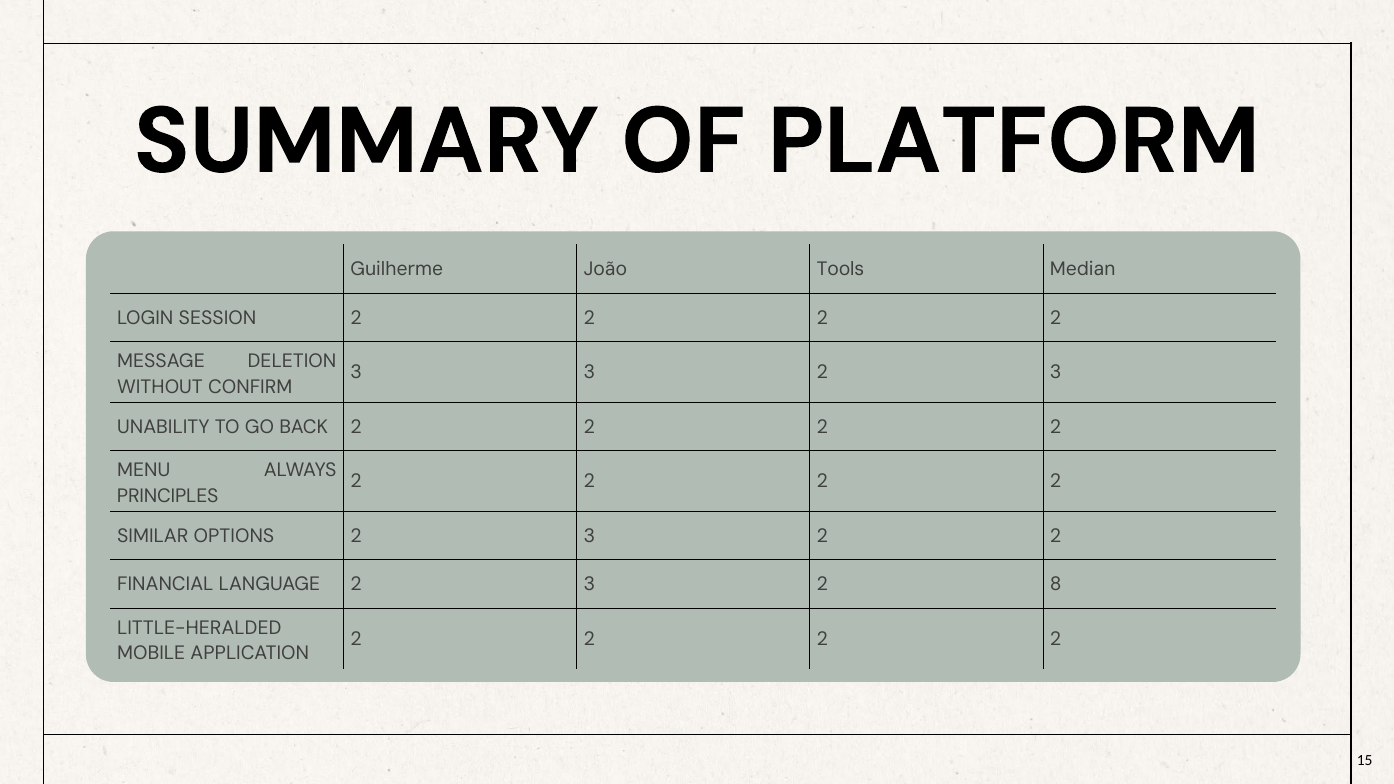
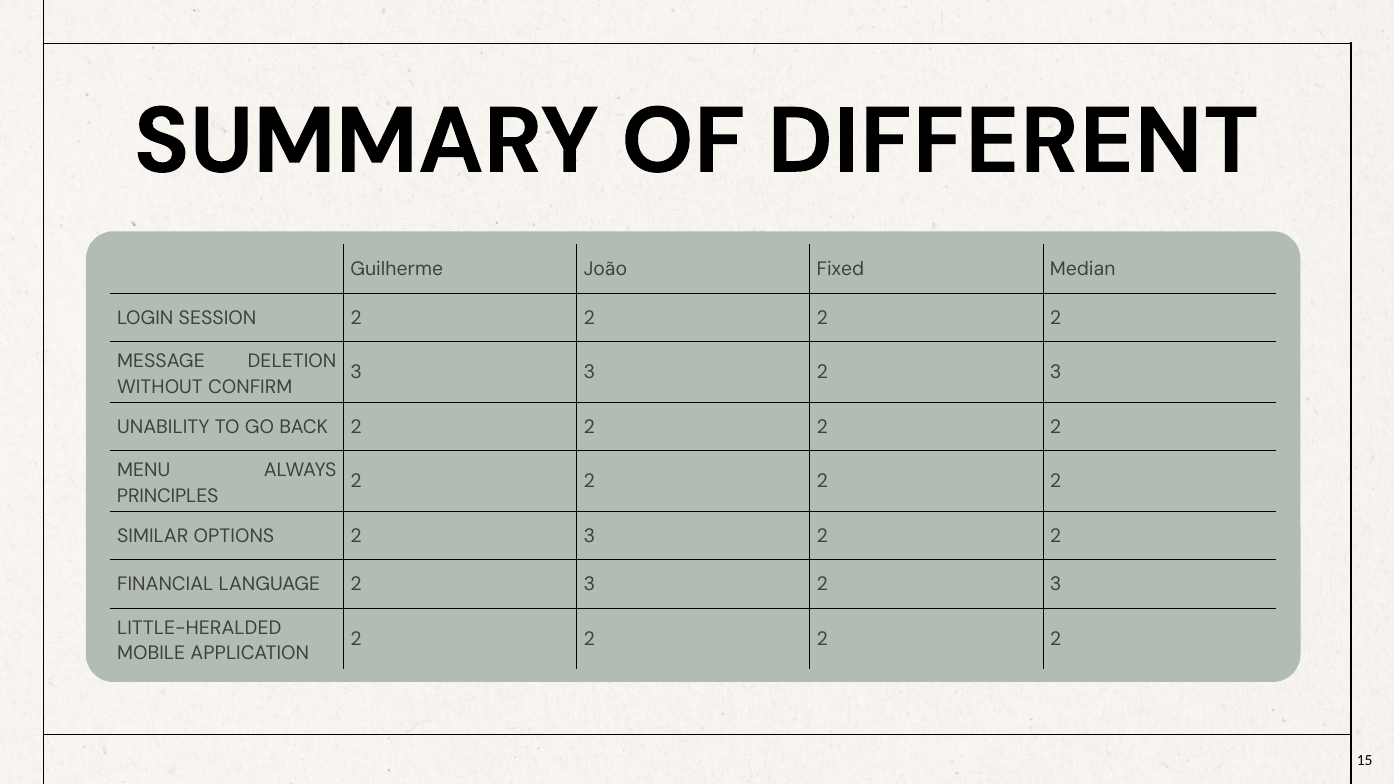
PLATFORM: PLATFORM -> DIFFERENT
Tools: Tools -> Fixed
2 3 2 8: 8 -> 3
